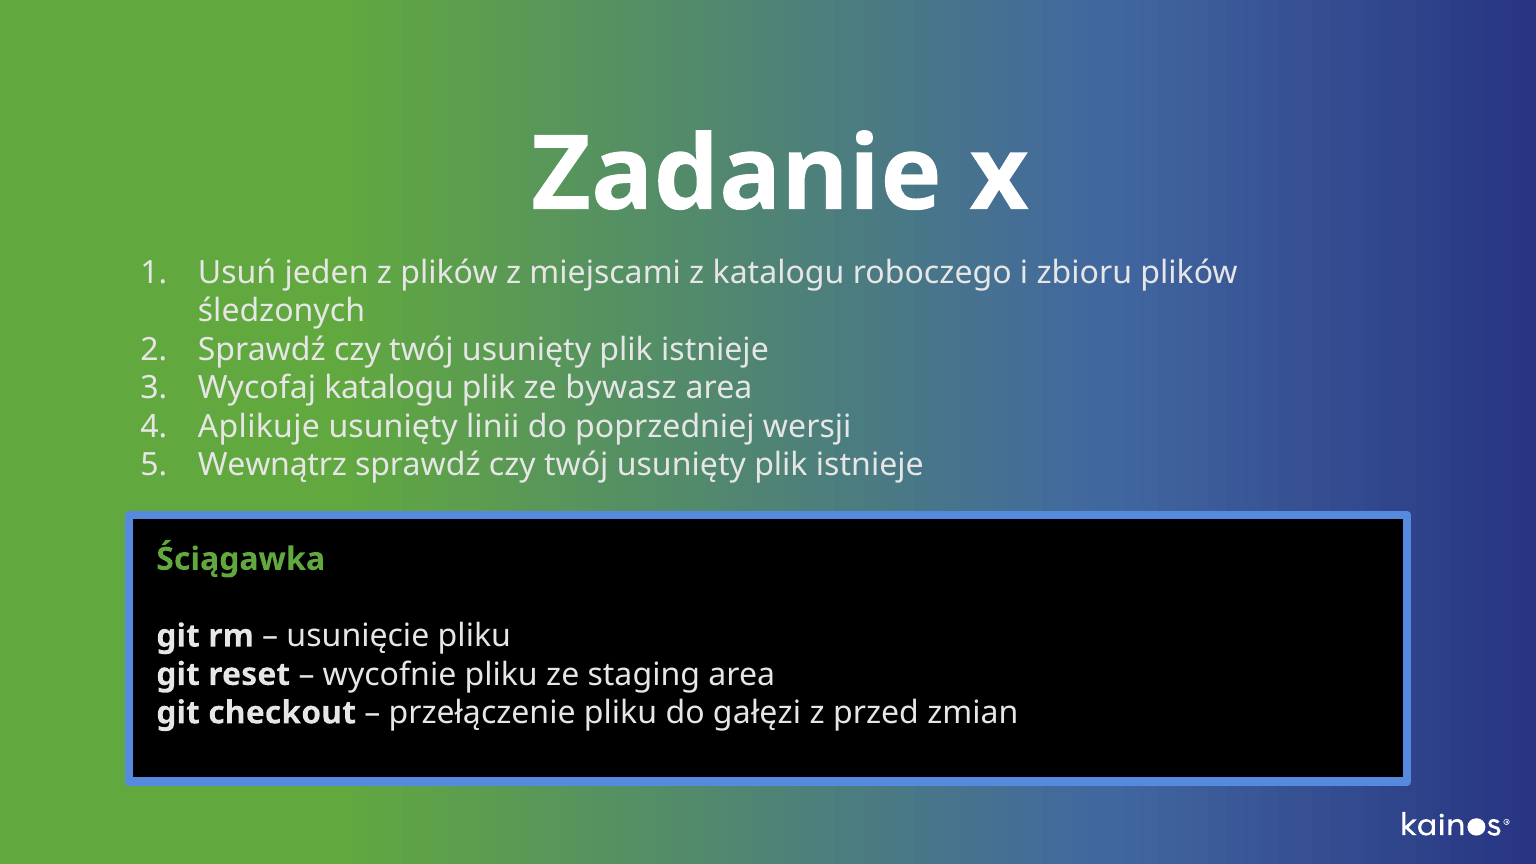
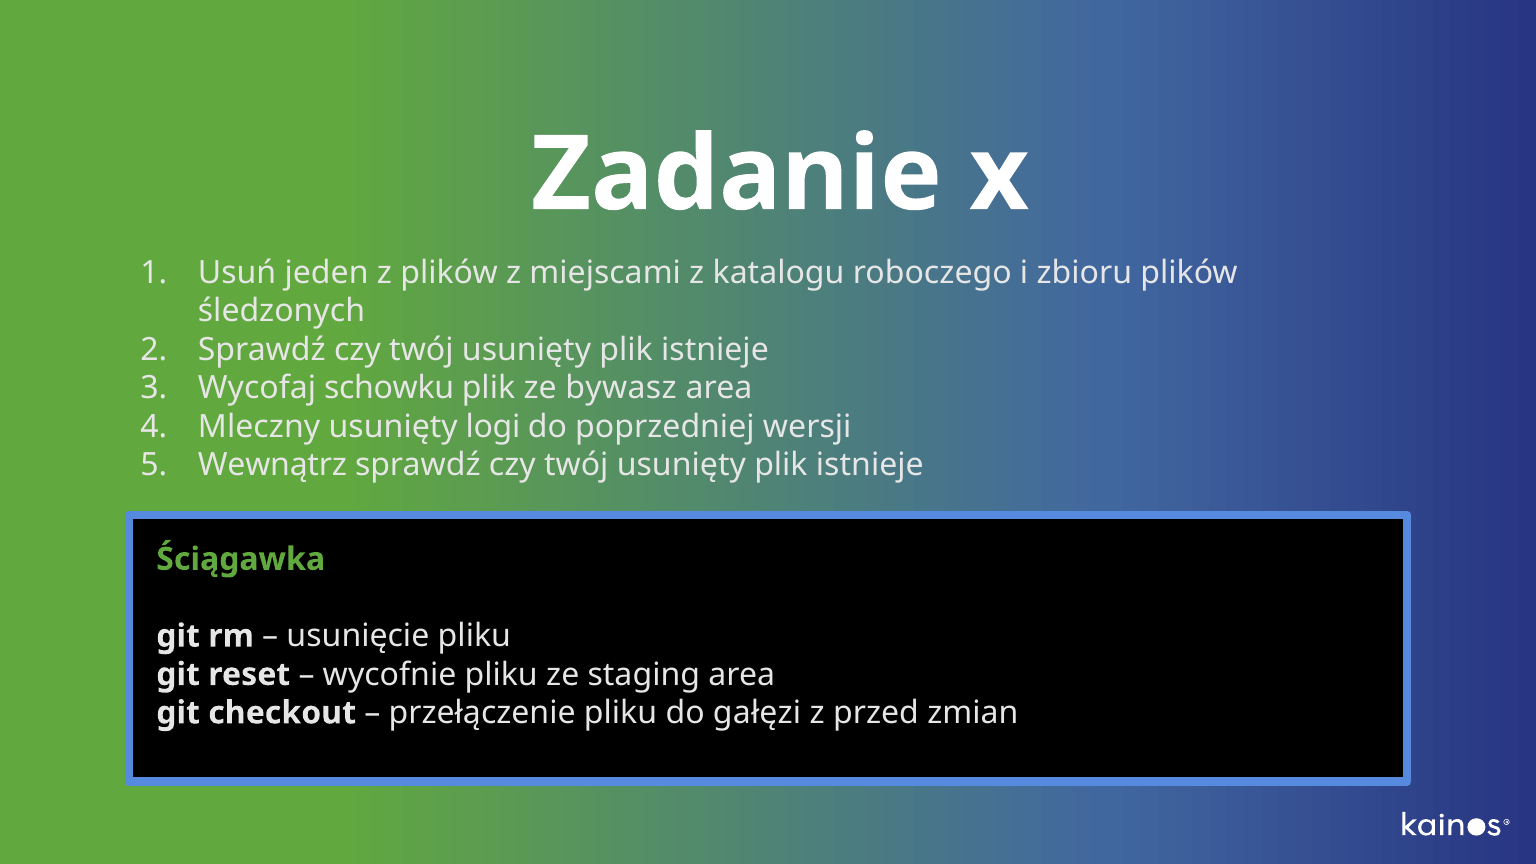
Wycofaj katalogu: katalogu -> schowku
Aplikuje: Aplikuje -> Mleczny
linii: linii -> logi
